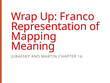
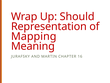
Franco: Franco -> Should
